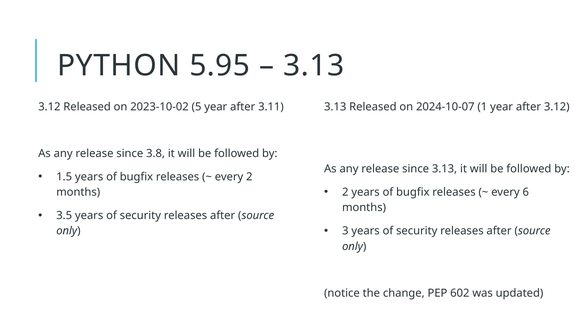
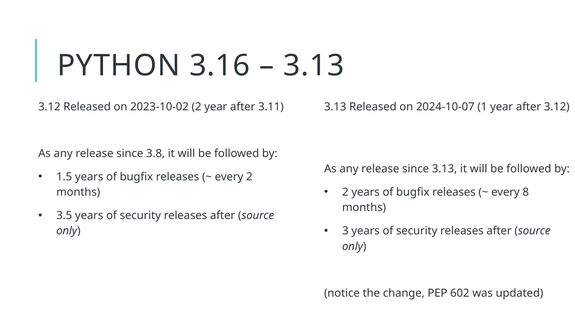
5.95: 5.95 -> 3.16
2023-10-02 5: 5 -> 2
6: 6 -> 8
